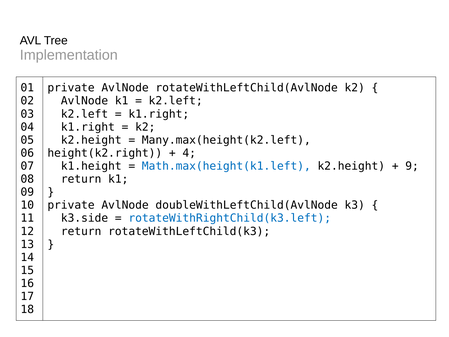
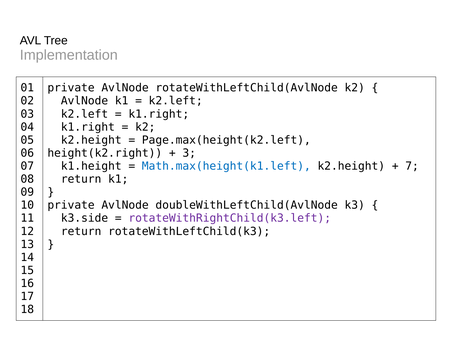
Many.max(height(k2.left: Many.max(height(k2.left -> Page.max(height(k2.left
4: 4 -> 3
9: 9 -> 7
rotateWithRightChild(k3.left colour: blue -> purple
